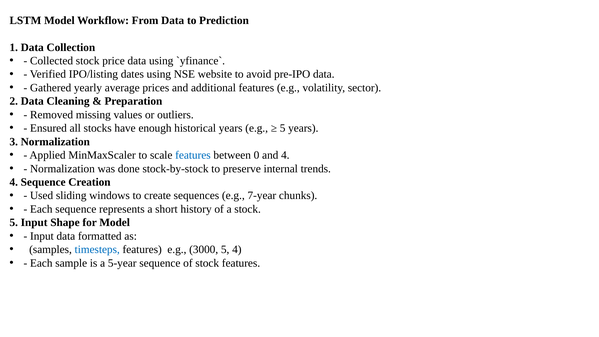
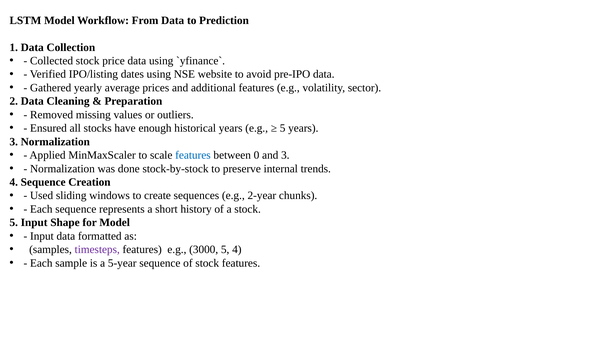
and 4: 4 -> 3
7-year: 7-year -> 2-year
timesteps colour: blue -> purple
